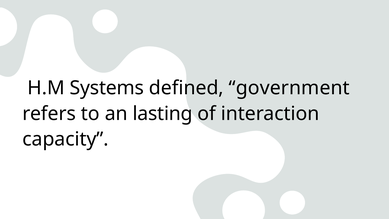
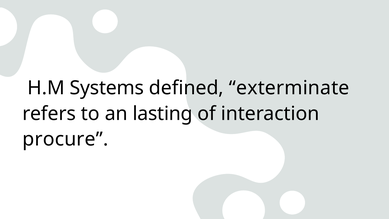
government: government -> exterminate
capacity: capacity -> procure
